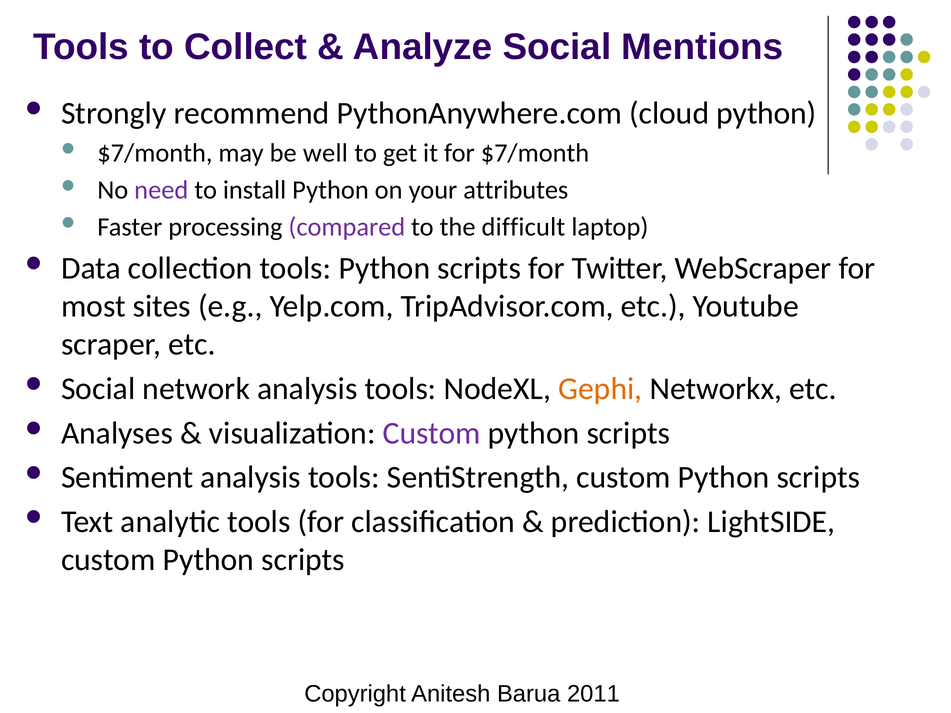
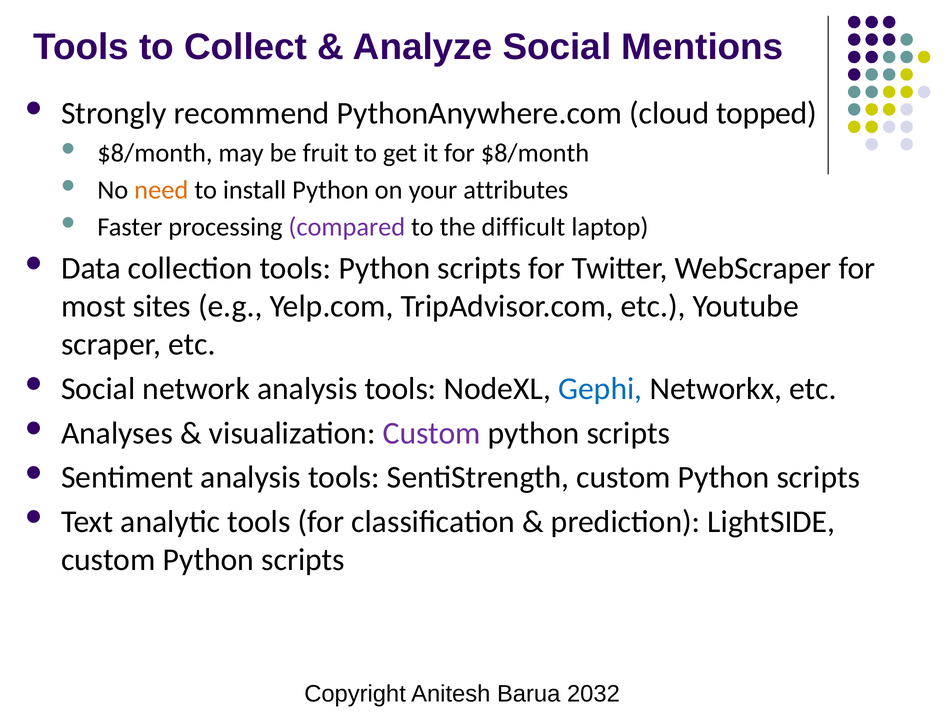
cloud python: python -> topped
$7/month at (155, 153): $7/month -> $8/month
well: well -> fruit
for $7/month: $7/month -> $8/month
need colour: purple -> orange
Gephi colour: orange -> blue
2011: 2011 -> 2032
